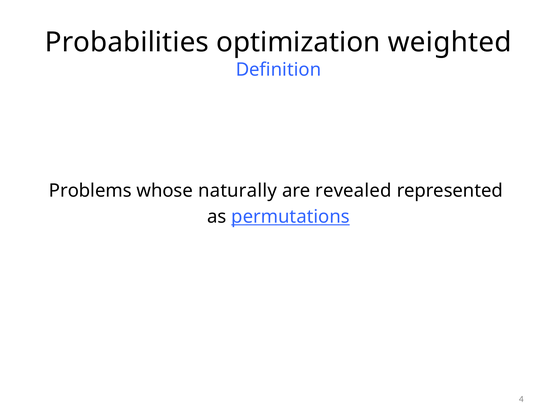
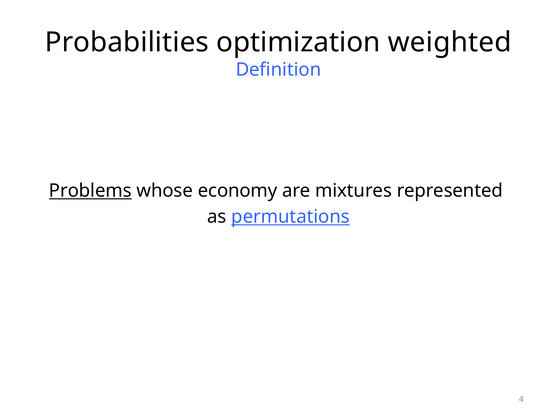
Problems underline: none -> present
naturally: naturally -> economy
revealed: revealed -> mixtures
